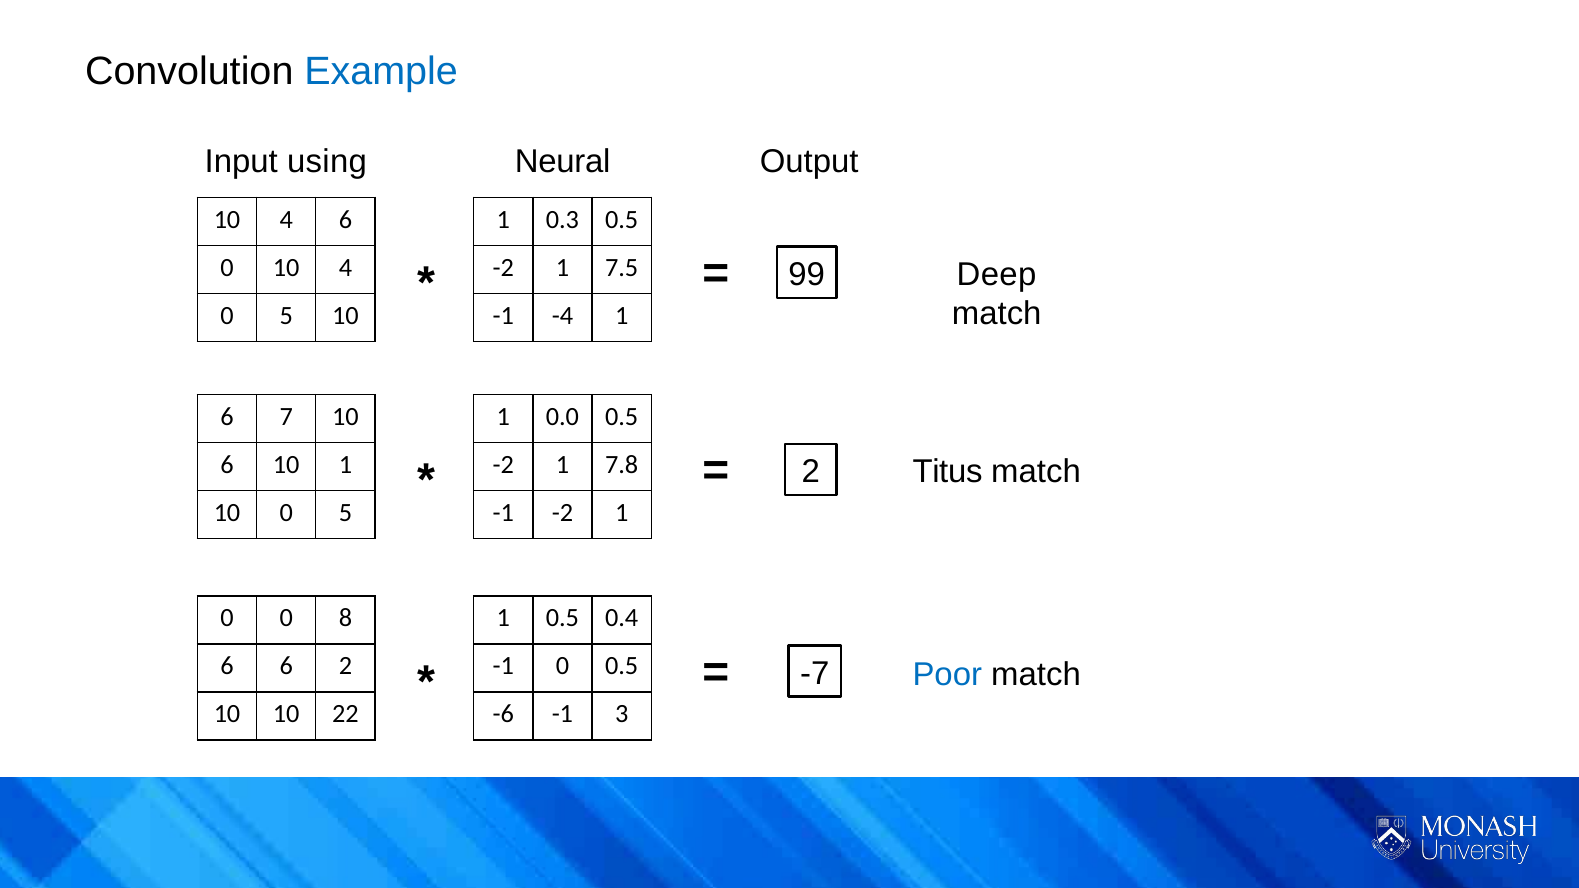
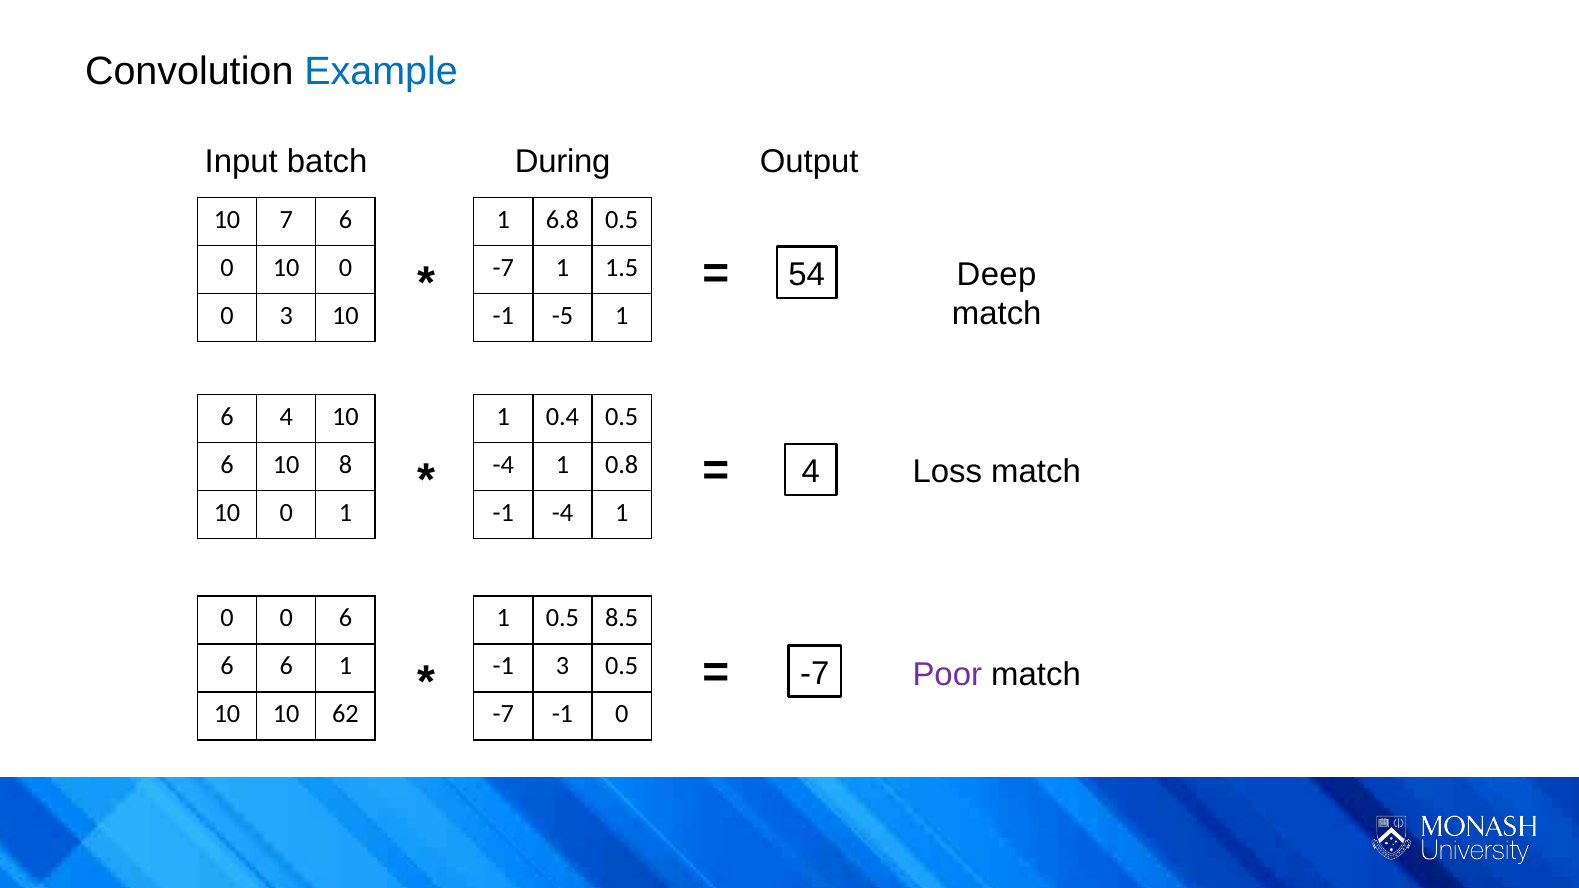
using: using -> batch
Neural: Neural -> During
4 at (286, 220): 4 -> 7
0.3: 0.3 -> 6.8
0 10 4: 4 -> 0
-2 at (503, 268): -2 -> -7
7.5: 7.5 -> 1.5
99: 99 -> 54
5 at (286, 316): 5 -> 3
-4: -4 -> -5
6 7: 7 -> 4
0.0: 0.0 -> 0.4
6 10 1: 1 -> 8
-2 at (503, 465): -2 -> -4
7.8: 7.8 -> 0.8
Titus: Titus -> Loss
2 at (811, 472): 2 -> 4
10 0 5: 5 -> 1
-1 -2: -2 -> -4
0 8: 8 -> 6
0.4: 0.4 -> 8.5
6 2: 2 -> 1
-1 0: 0 -> 3
Poor colour: blue -> purple
22: 22 -> 62
-6 at (503, 714): -6 -> -7
-1 3: 3 -> 0
